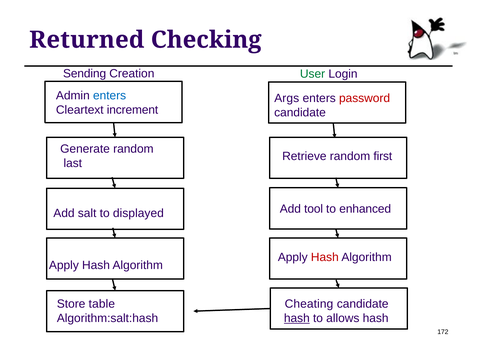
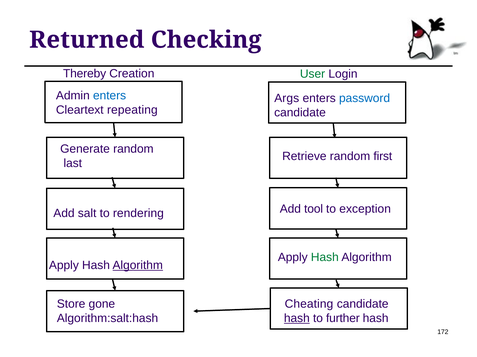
Sending: Sending -> Thereby
password colour: red -> blue
increment: increment -> repeating
enhanced: enhanced -> exception
displayed: displayed -> rendering
Hash at (325, 258) colour: red -> green
Algorithm at (138, 266) underline: none -> present
table: table -> gone
allows: allows -> further
